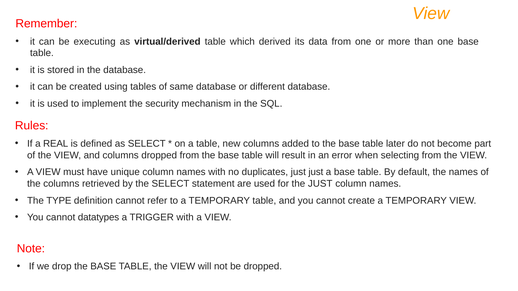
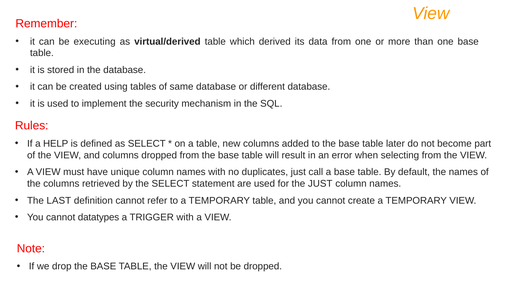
REAL: REAL -> HELP
just just: just -> call
TYPE: TYPE -> LAST
